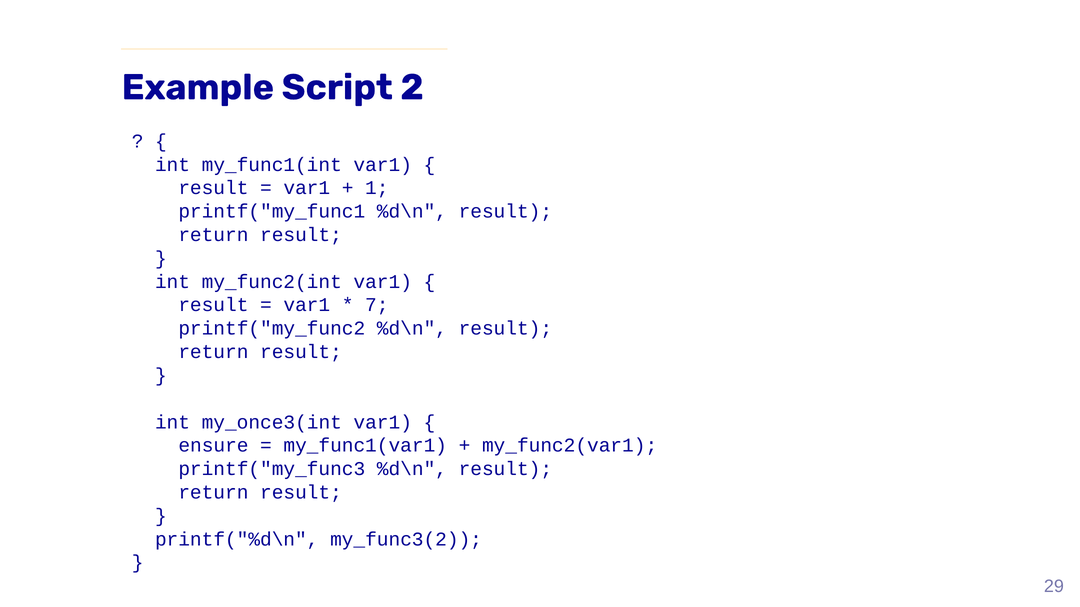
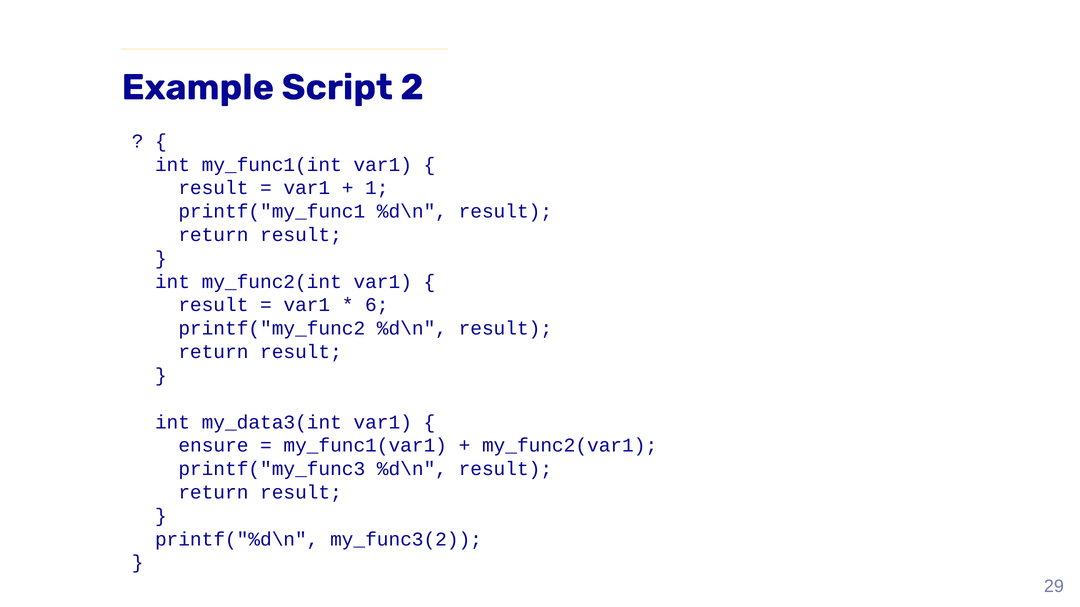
7: 7 -> 6
my_once3(int: my_once3(int -> my_data3(int
